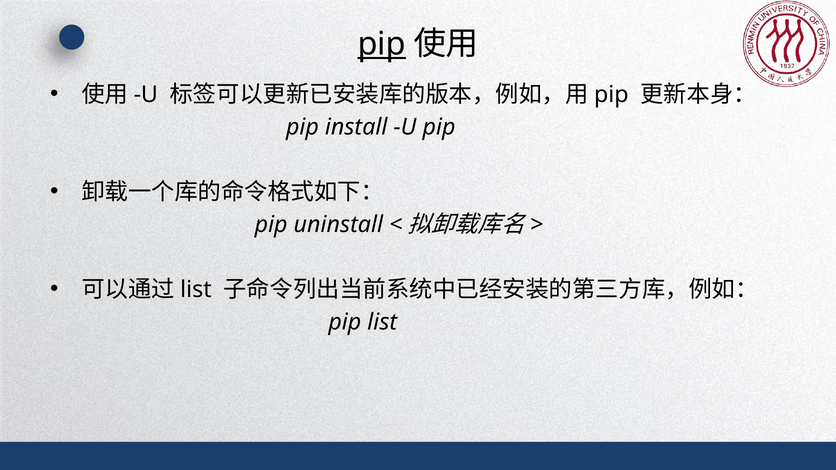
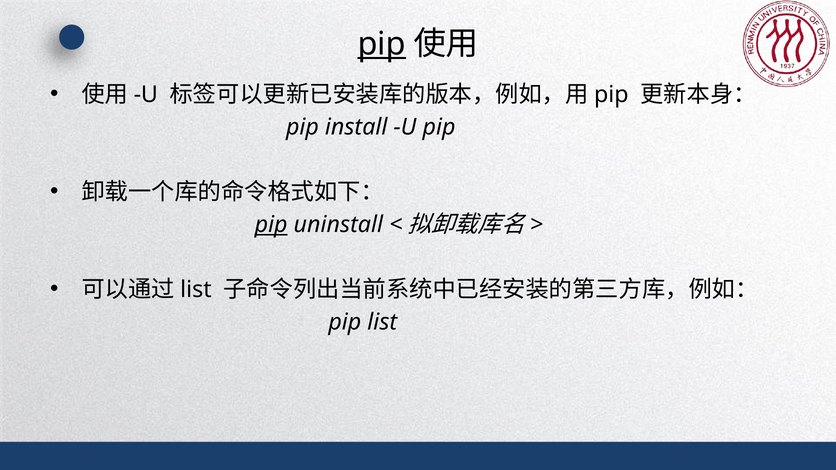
pip at (271, 225) underline: none -> present
